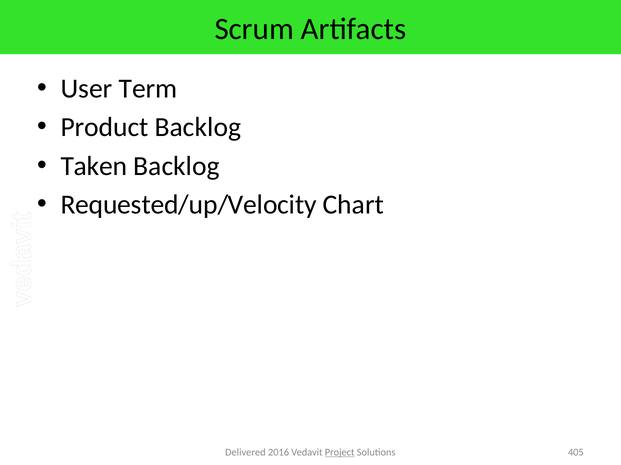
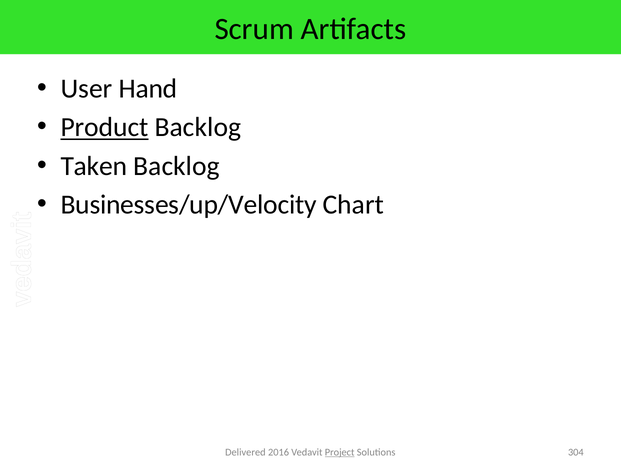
Term: Term -> Hand
Product underline: none -> present
Requested/up/Velocity: Requested/up/Velocity -> Businesses/up/Velocity
405: 405 -> 304
